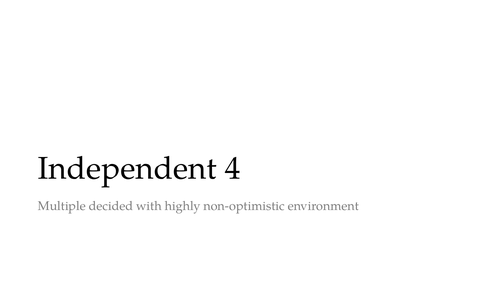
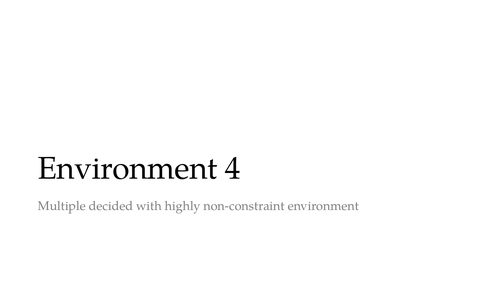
Independent at (127, 168): Independent -> Environment
non-optimistic: non-optimistic -> non-constraint
